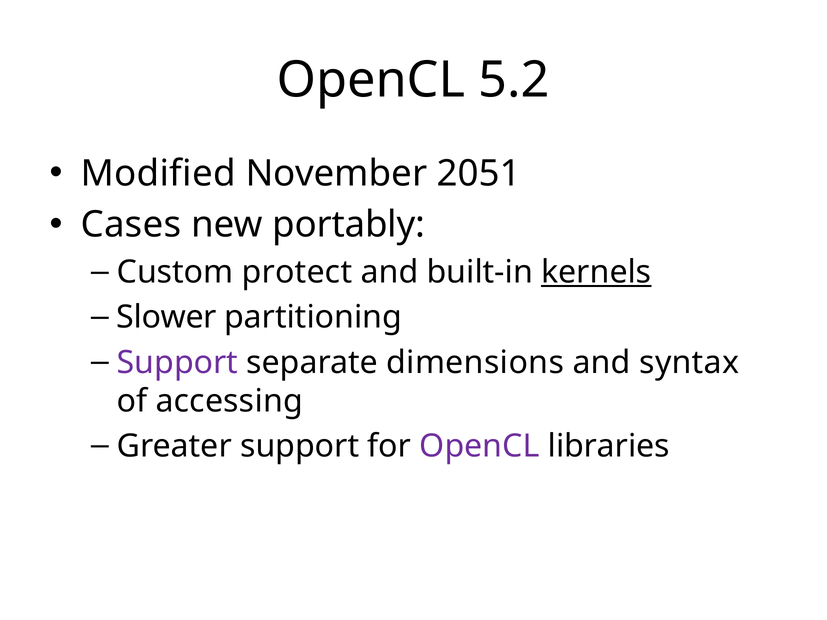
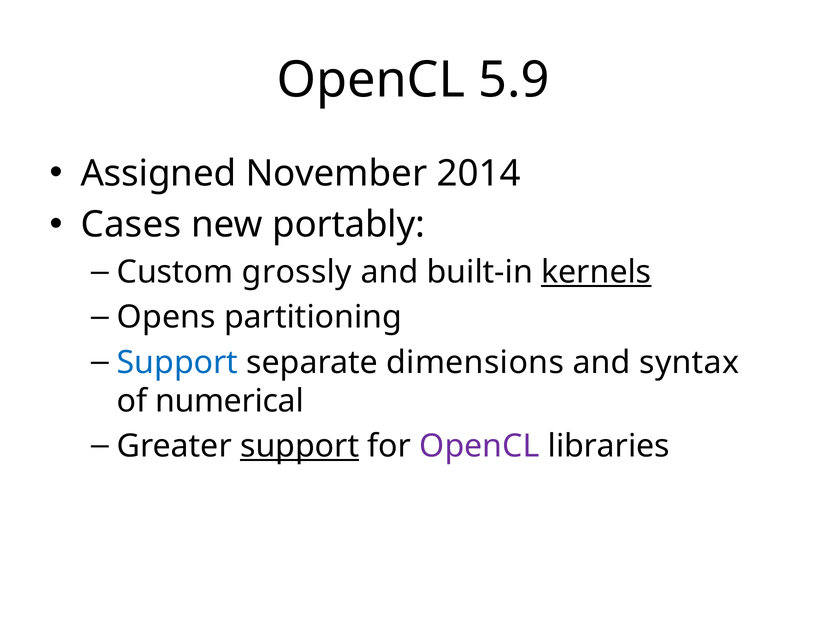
5.2: 5.2 -> 5.9
Modified: Modified -> Assigned
2051: 2051 -> 2014
protect: protect -> grossly
Slower: Slower -> Opens
Support at (177, 363) colour: purple -> blue
accessing: accessing -> numerical
support at (300, 446) underline: none -> present
